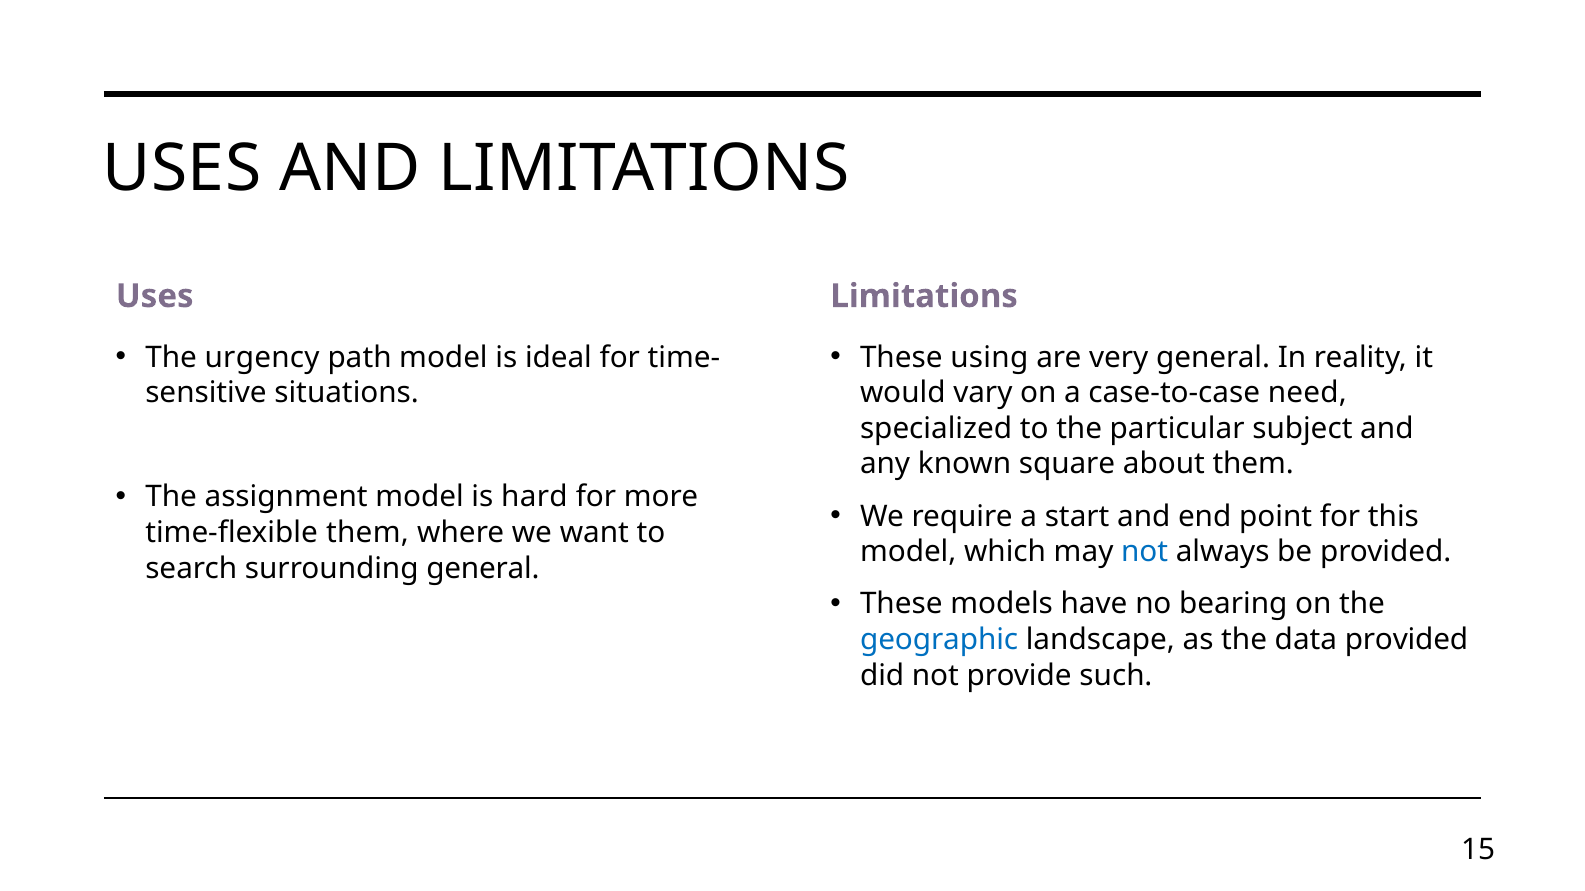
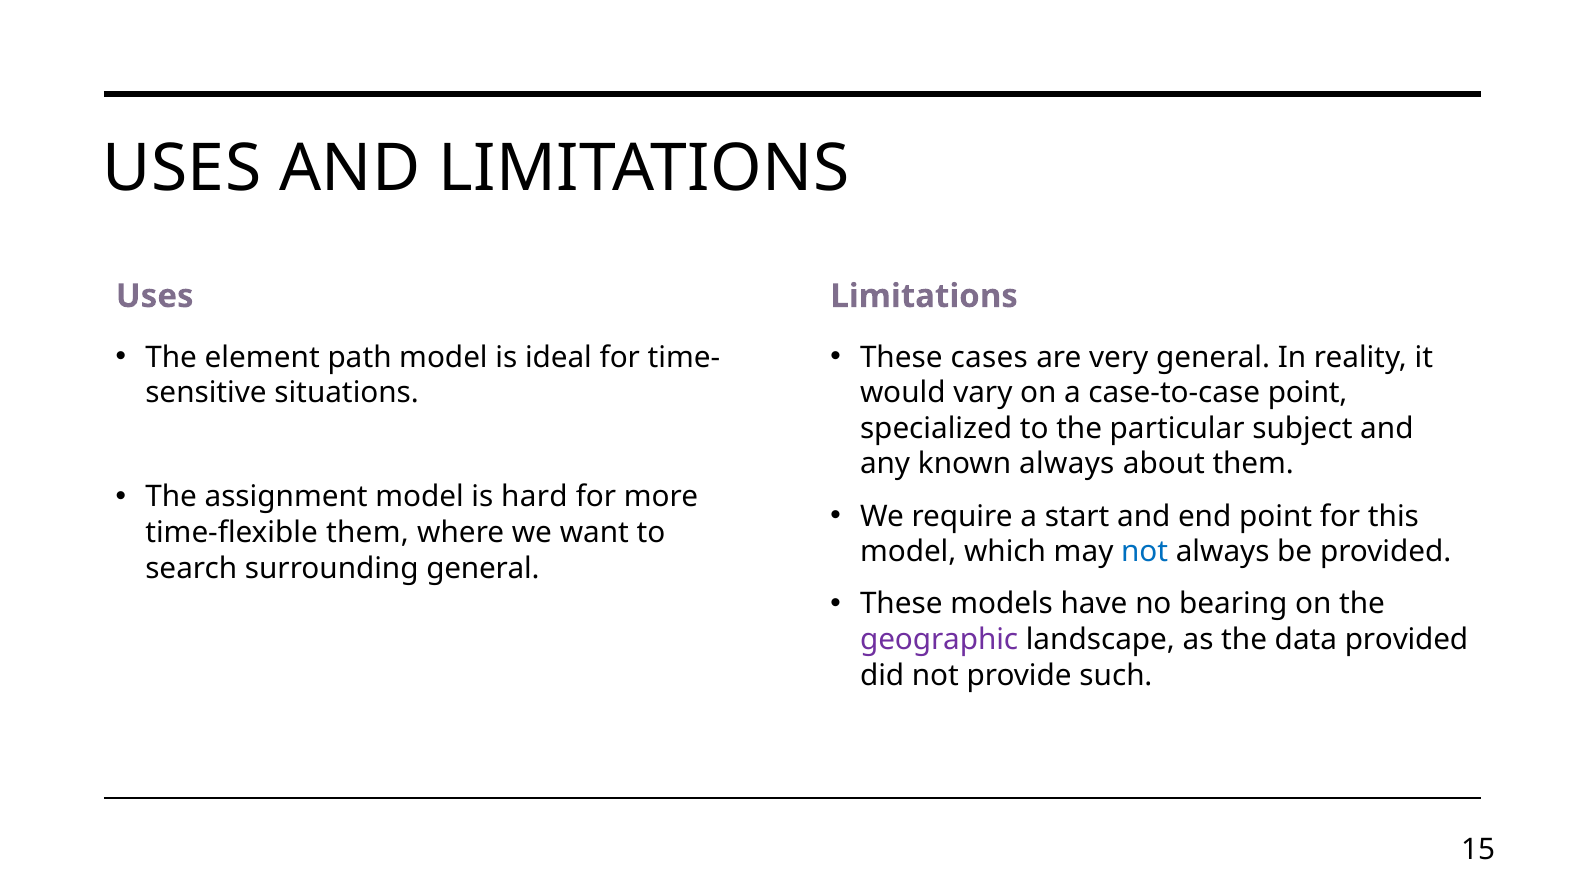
urgency: urgency -> element
using: using -> cases
case-to-case need: need -> point
known square: square -> always
geographic colour: blue -> purple
